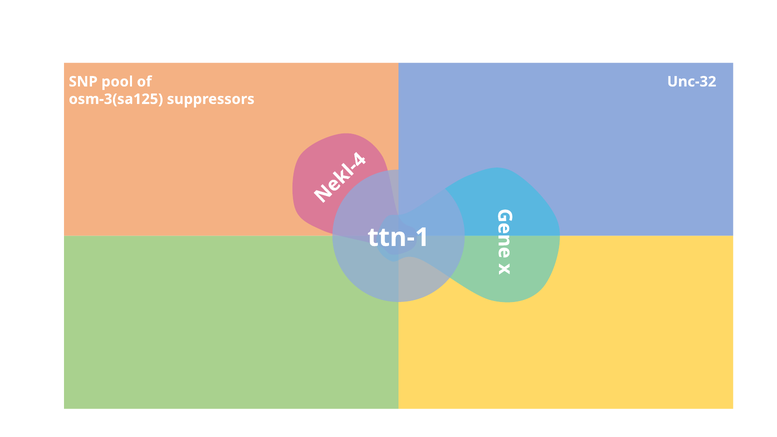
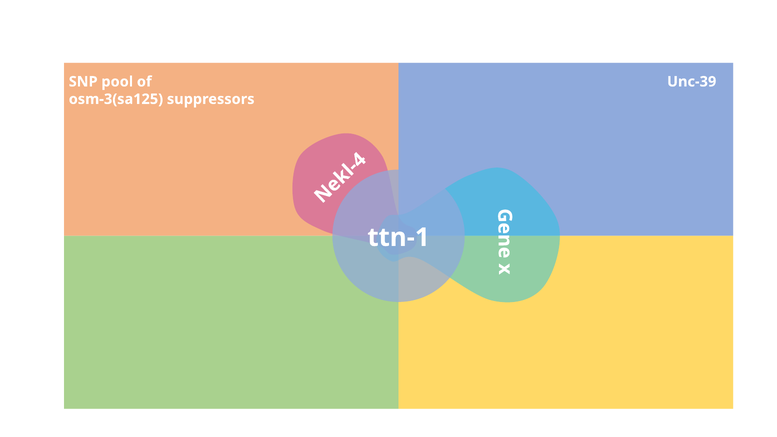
Unc-32: Unc-32 -> Unc-39
